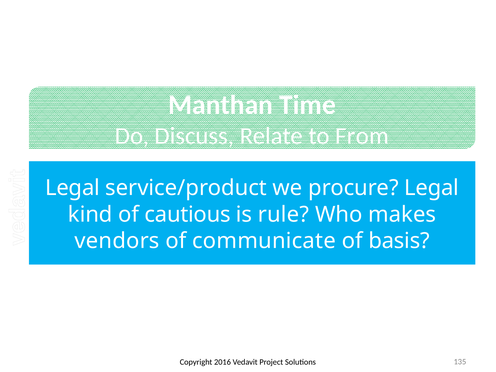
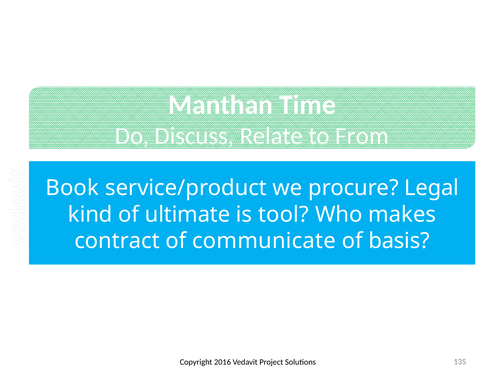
Legal at (72, 188): Legal -> Book
cautious: cautious -> ultimate
rule: rule -> tool
vendors: vendors -> contract
